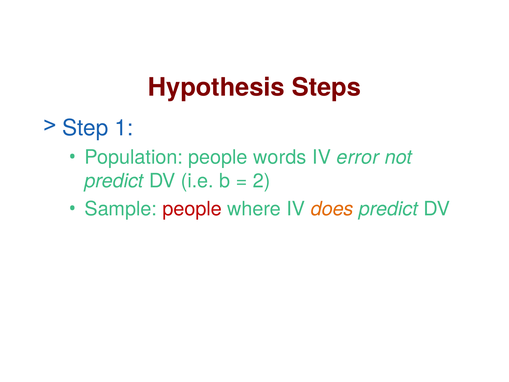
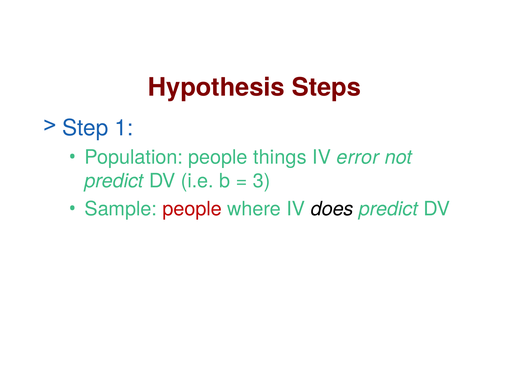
words: words -> things
2: 2 -> 3
does colour: orange -> black
